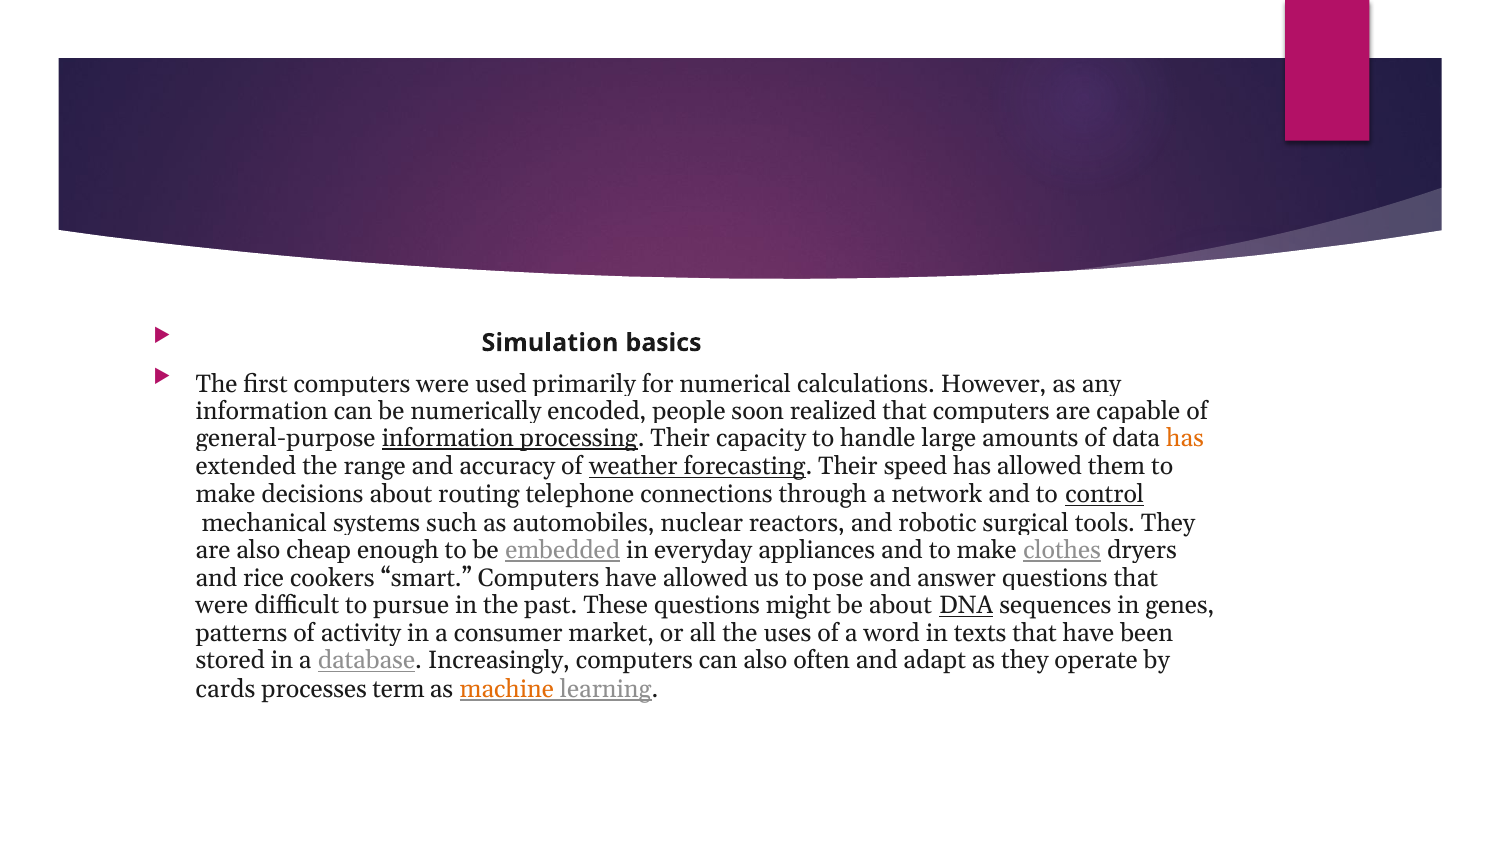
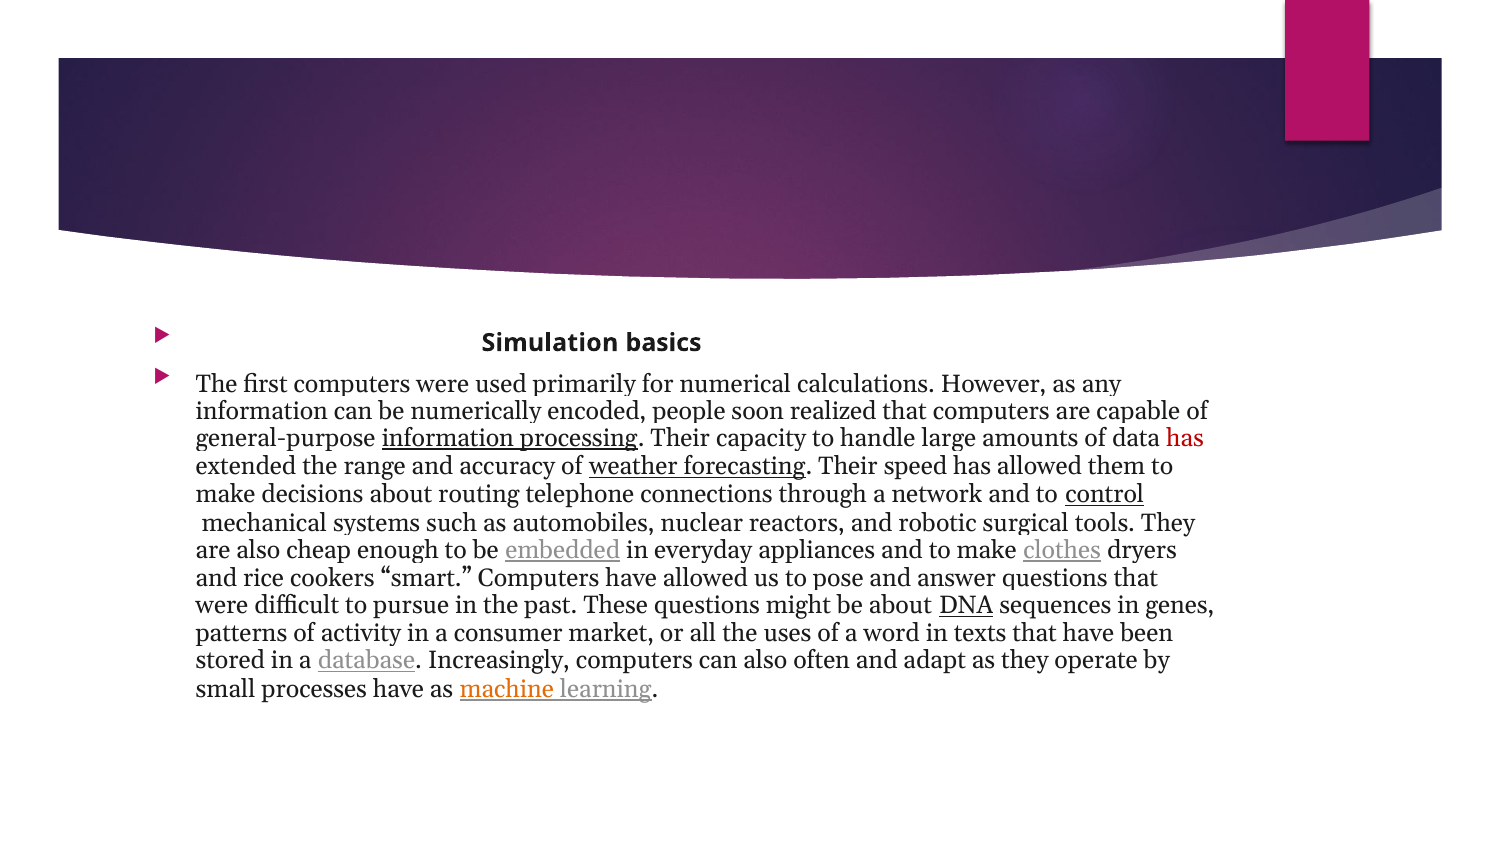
has at (1185, 438) colour: orange -> red
cards: cards -> small
processes term: term -> have
